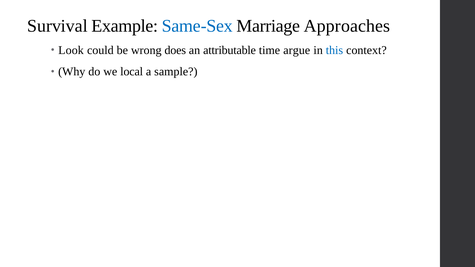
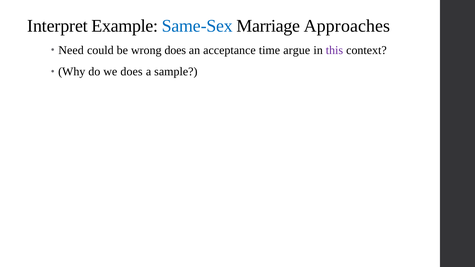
Survival: Survival -> Interpret
Look: Look -> Need
attributable: attributable -> acceptance
this colour: blue -> purple
we local: local -> does
